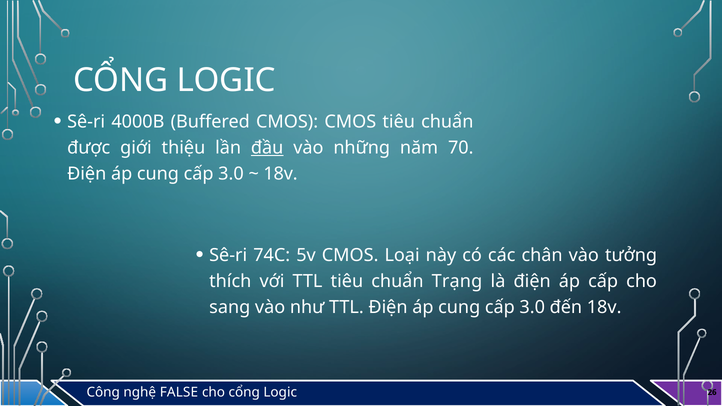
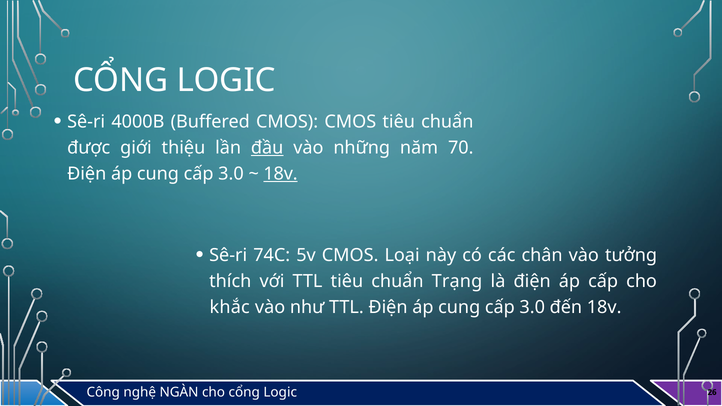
18v at (281, 174) underline: none -> present
sang: sang -> khắc
FALSE: FALSE -> NGÀN
